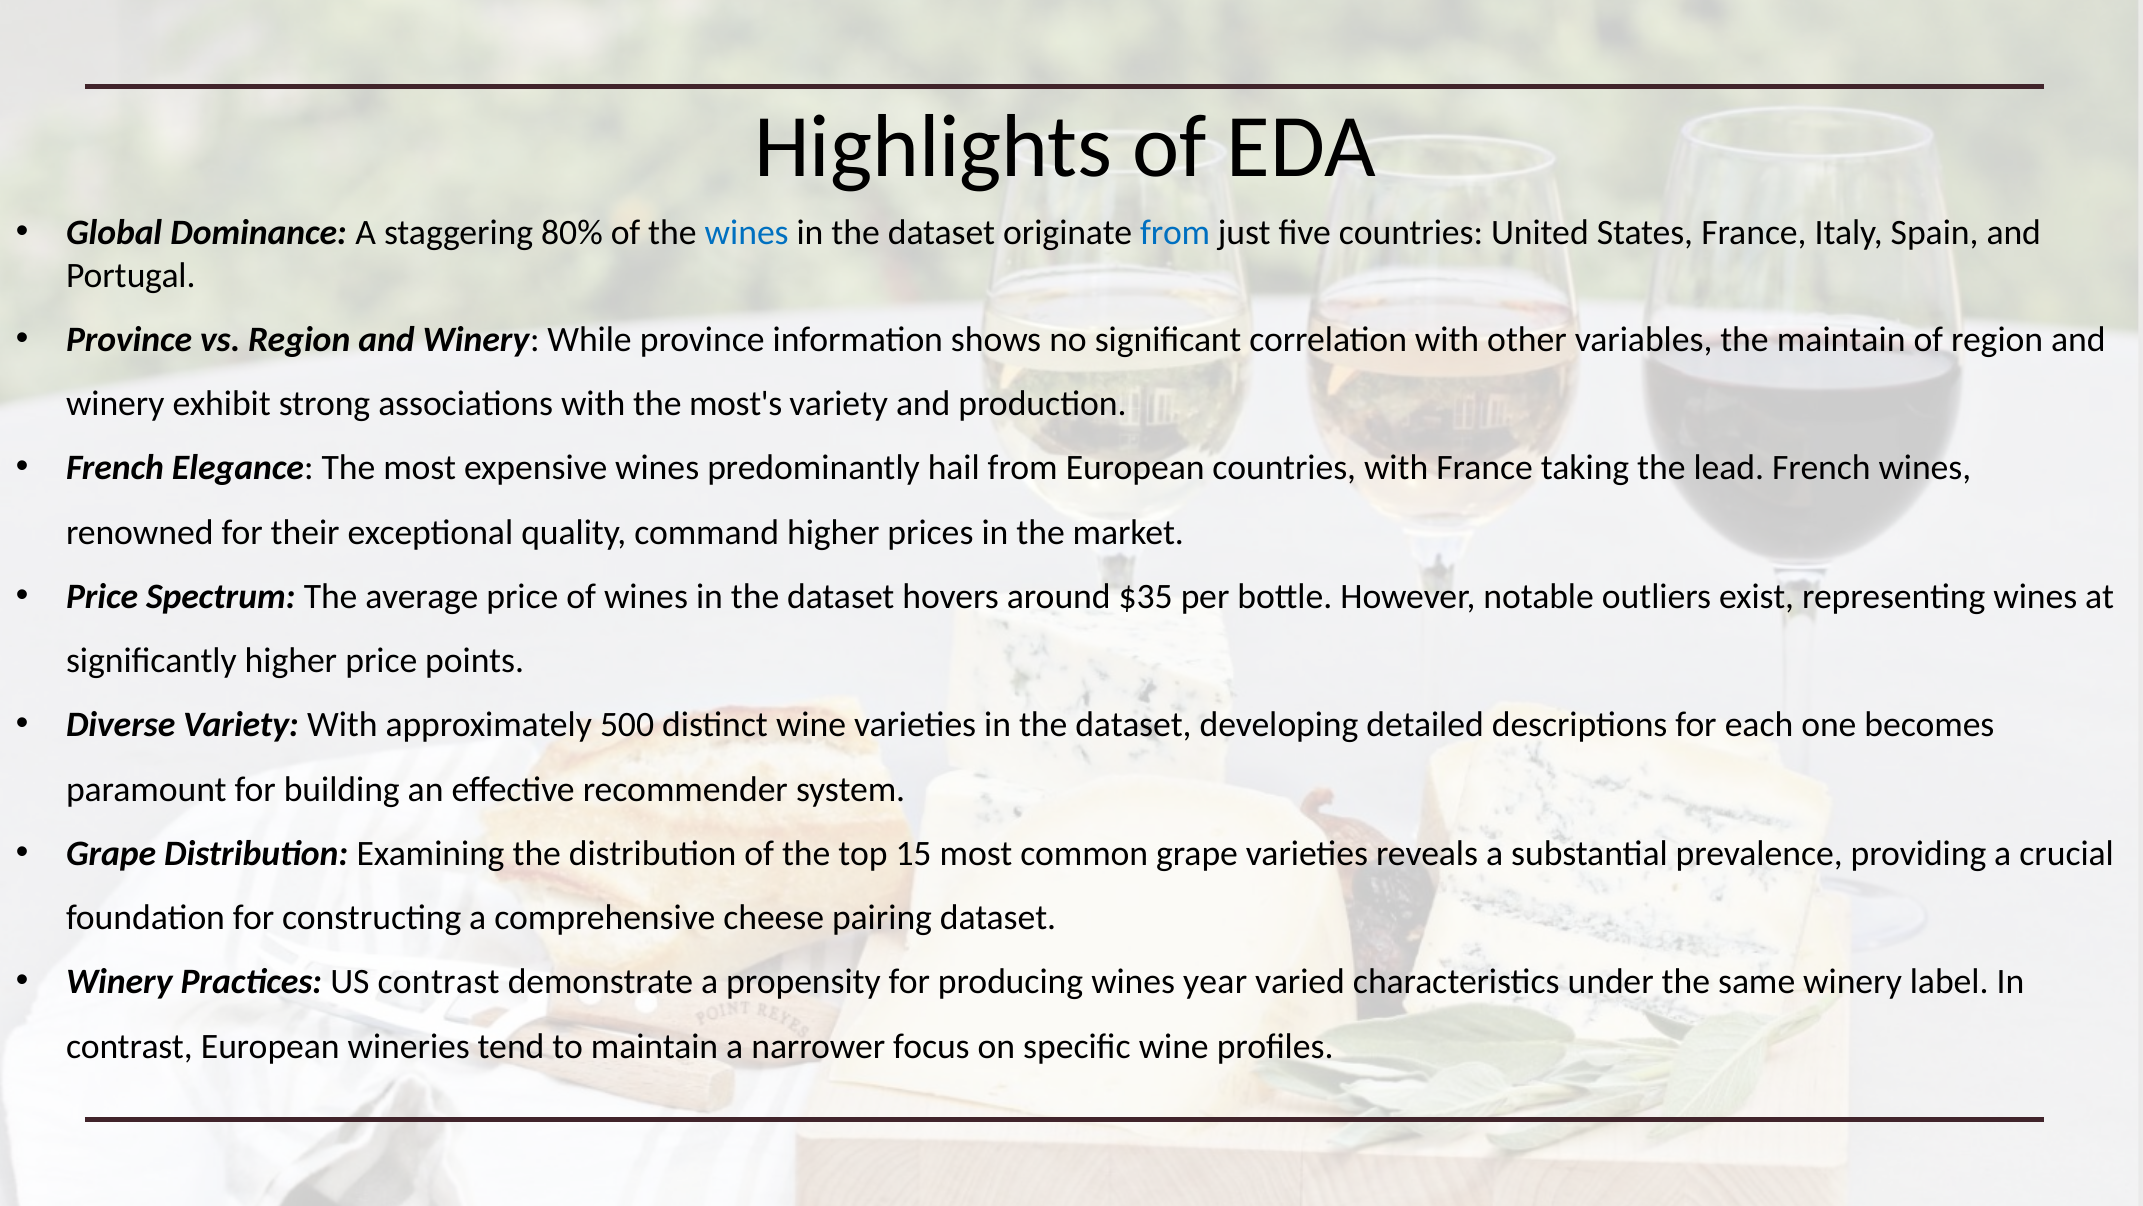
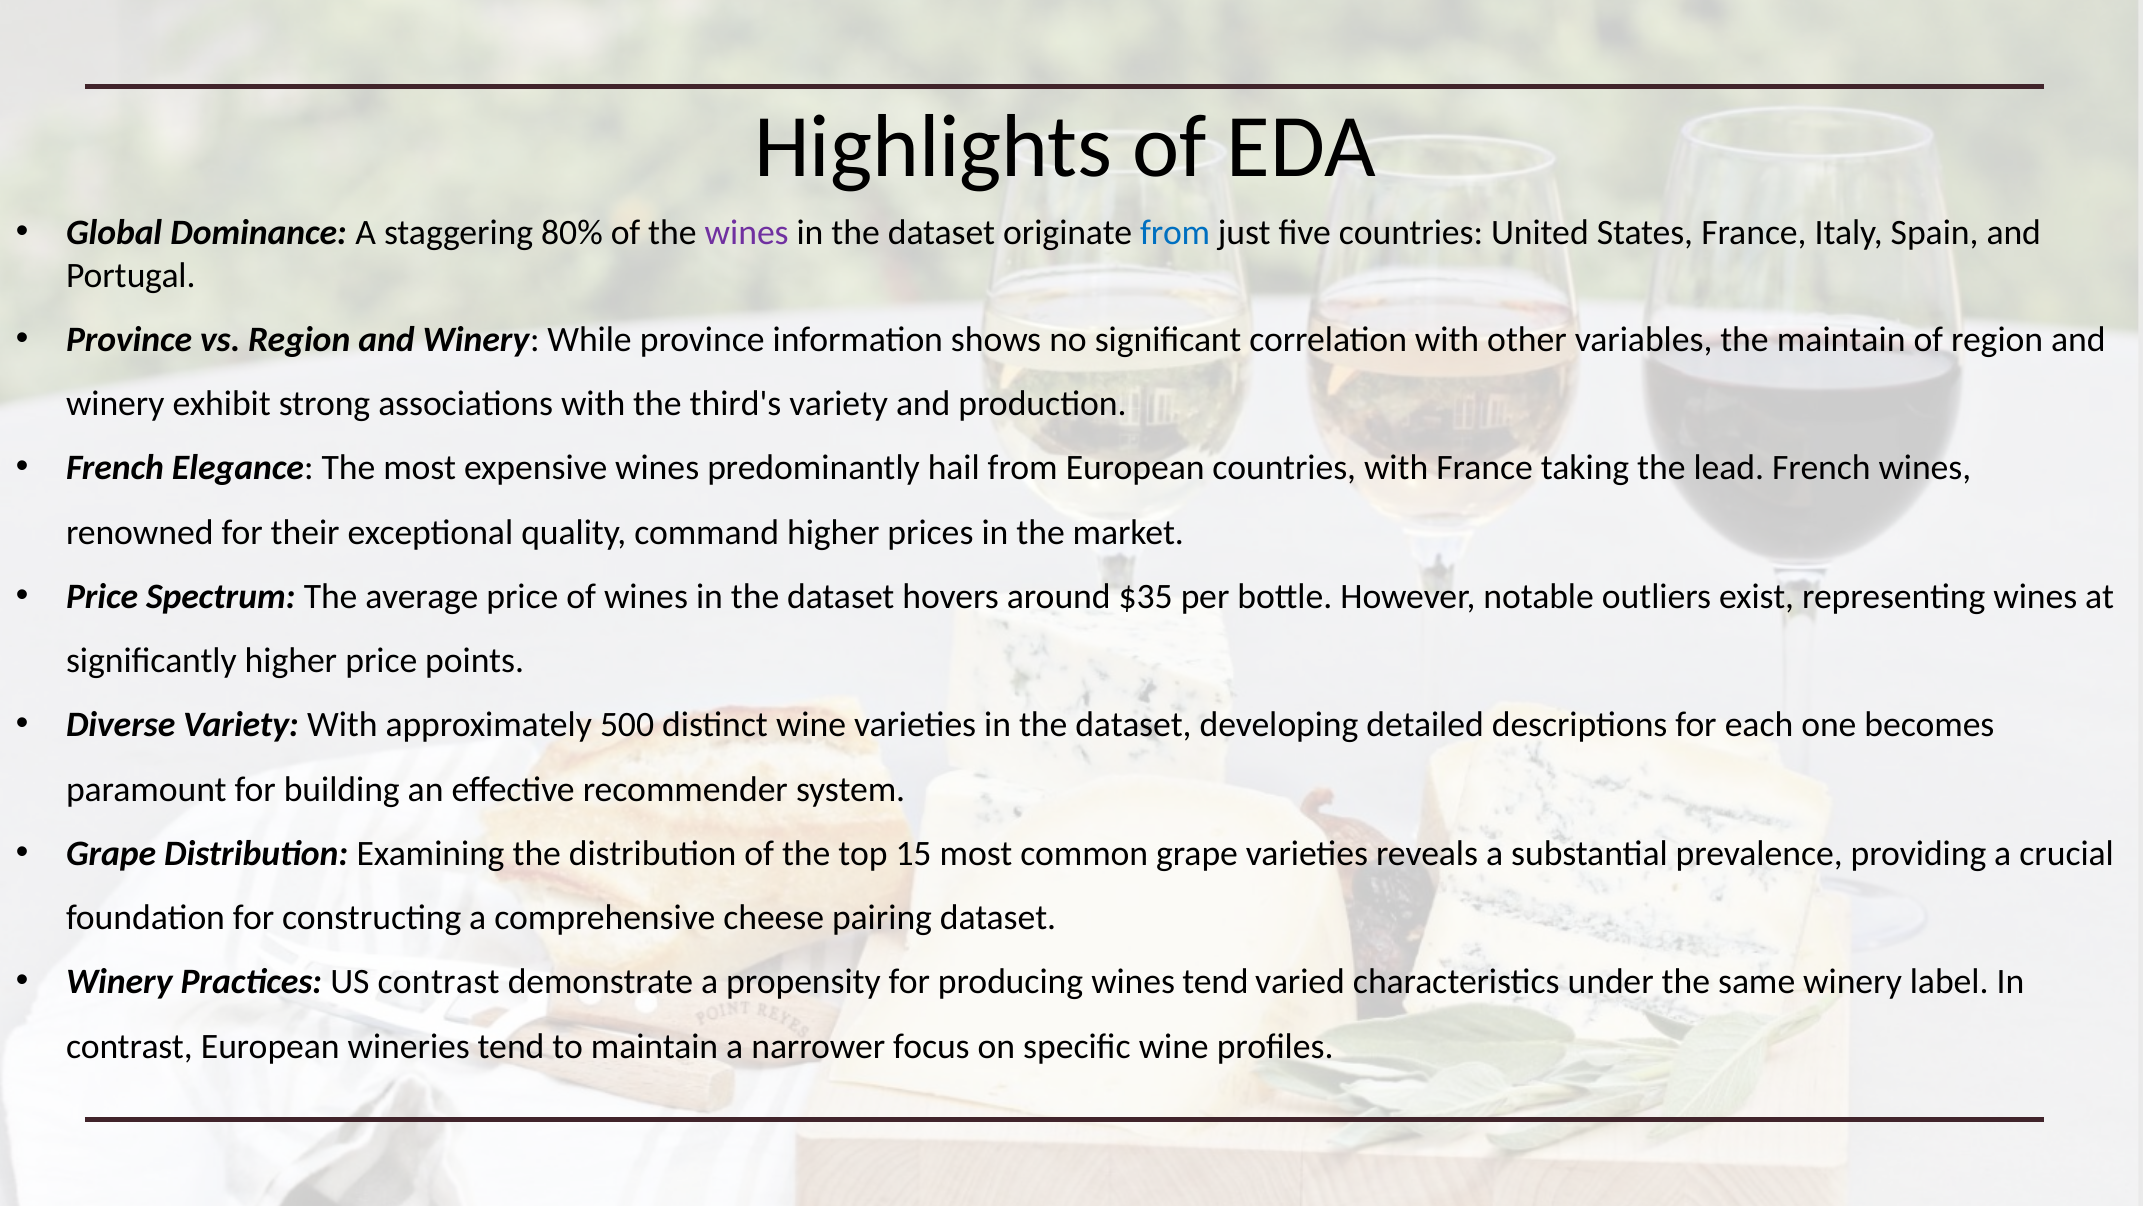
wines at (747, 232) colour: blue -> purple
most's: most's -> third's
wines year: year -> tend
